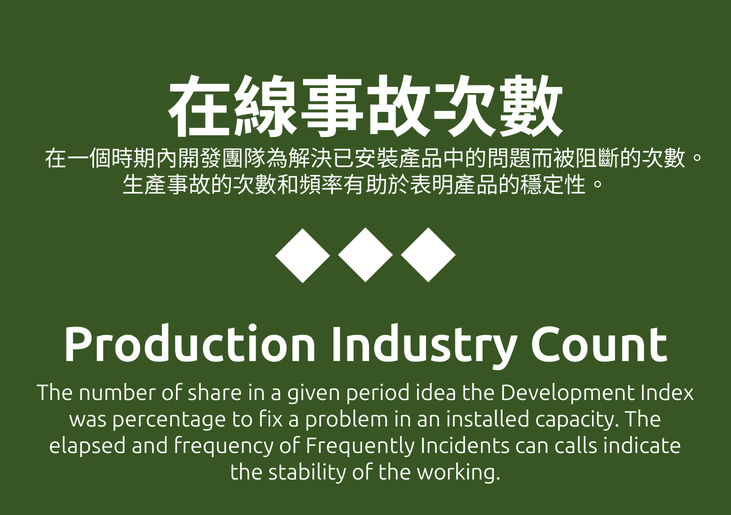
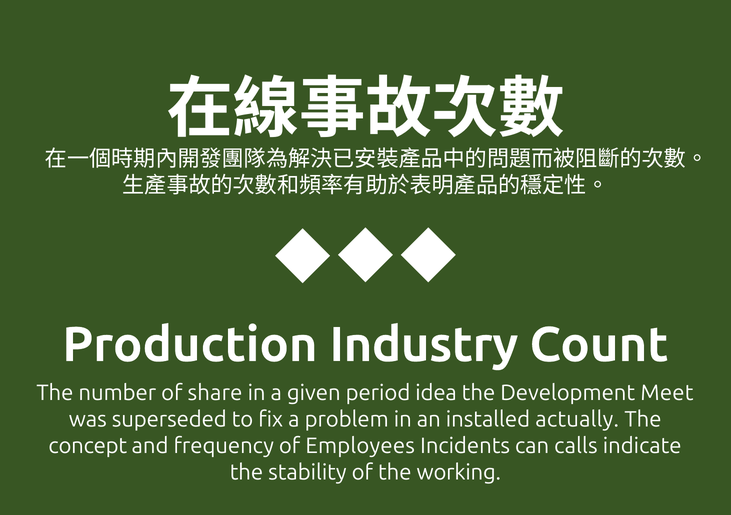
Index: Index -> Meet
percentage: percentage -> superseded
capacity: capacity -> actually
elapsed: elapsed -> concept
Frequently: Frequently -> Employees
